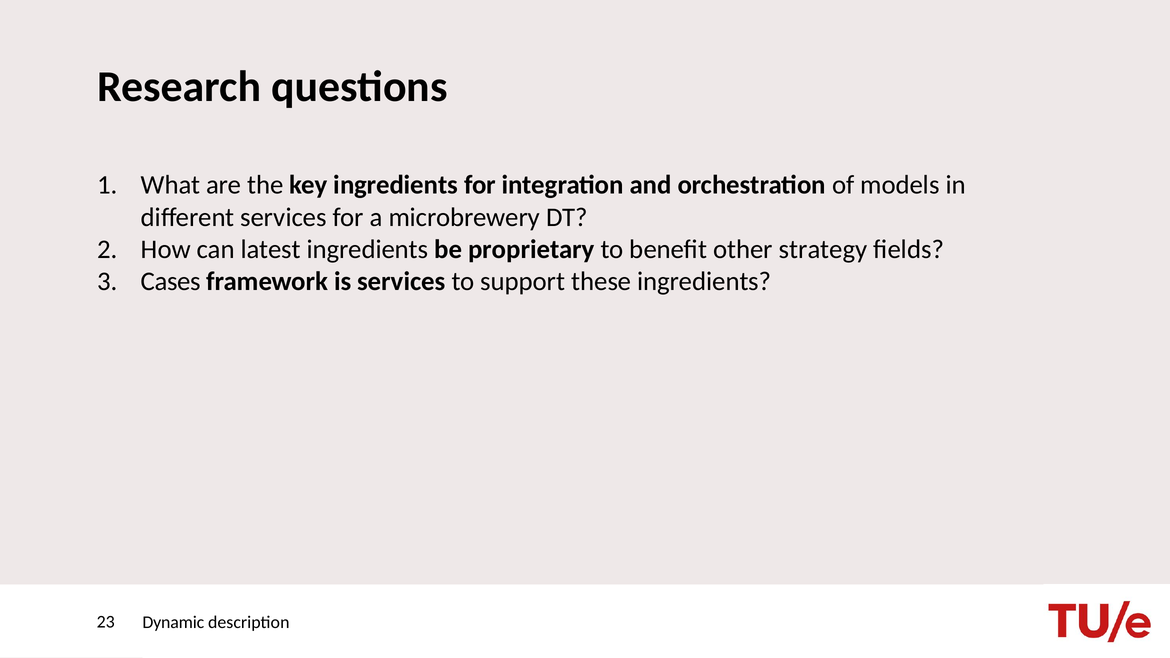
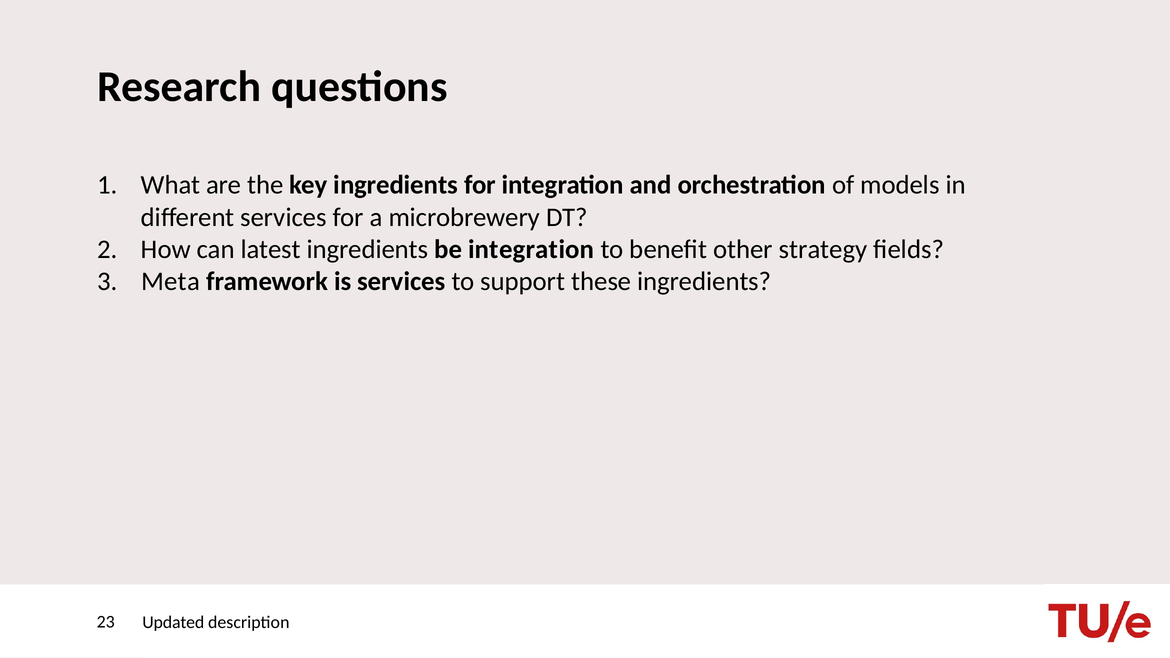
be proprietary: proprietary -> integration
Cases: Cases -> Meta
Dynamic: Dynamic -> Updated
